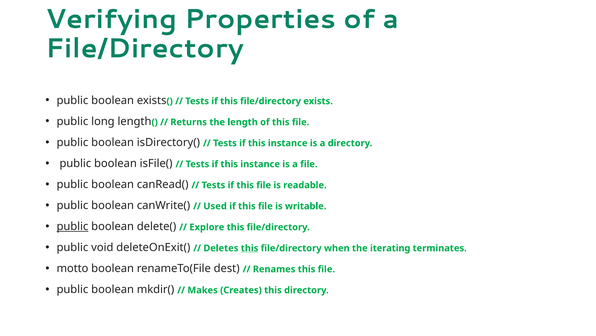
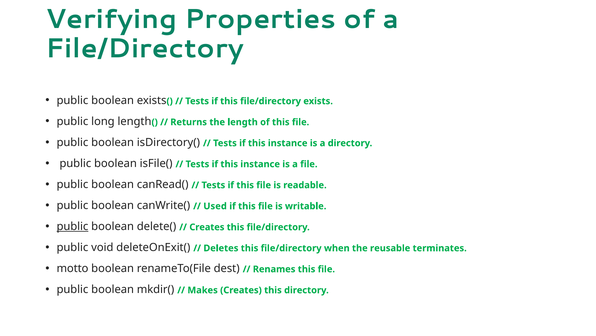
Explore at (207, 227): Explore -> Creates
this at (250, 248) underline: present -> none
iterating: iterating -> reusable
